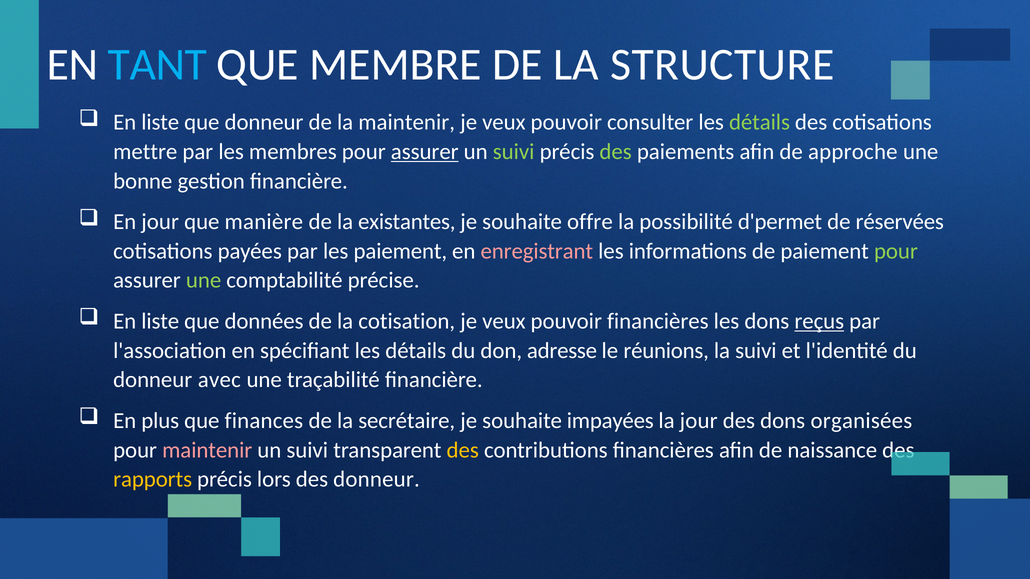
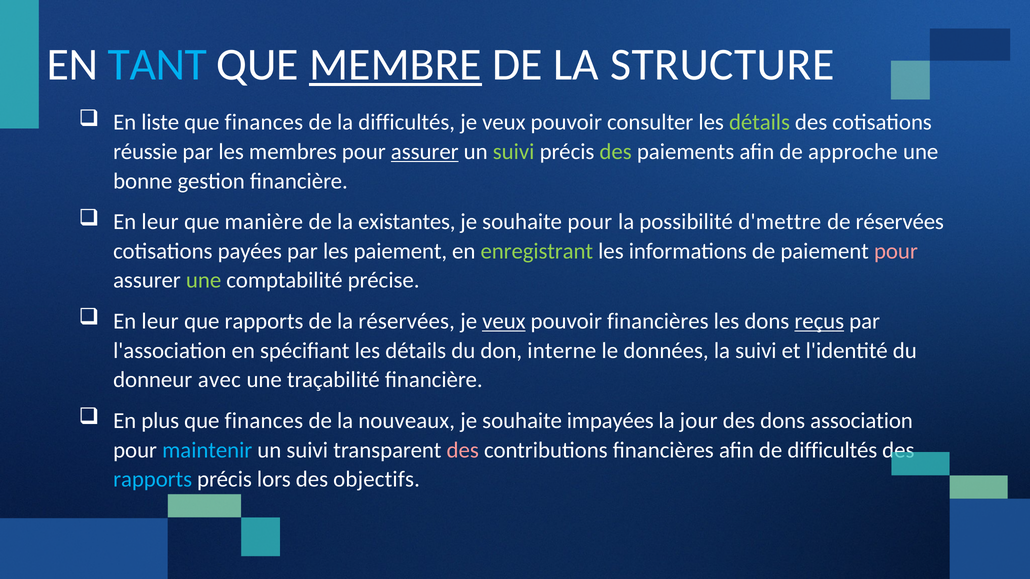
MEMBRE underline: none -> present
donneur at (264, 122): donneur -> finances
la maintenir: maintenir -> difficultés
mettre: mettre -> réussie
jour at (160, 222): jour -> leur
souhaite offre: offre -> pour
d'permet: d'permet -> d'mettre
enregistrant colour: pink -> light green
pour at (896, 251) colour: light green -> pink
liste at (160, 321): liste -> leur
que données: données -> rapports
la cotisation: cotisation -> réservées
veux at (504, 321) underline: none -> present
adresse: adresse -> interne
réunions: réunions -> données
secrétaire: secrétaire -> nouveaux
organisées: organisées -> association
maintenir at (207, 450) colour: pink -> light blue
des at (463, 450) colour: yellow -> pink
de naissance: naissance -> difficultés
rapports at (153, 480) colour: yellow -> light blue
des donneur: donneur -> objectifs
